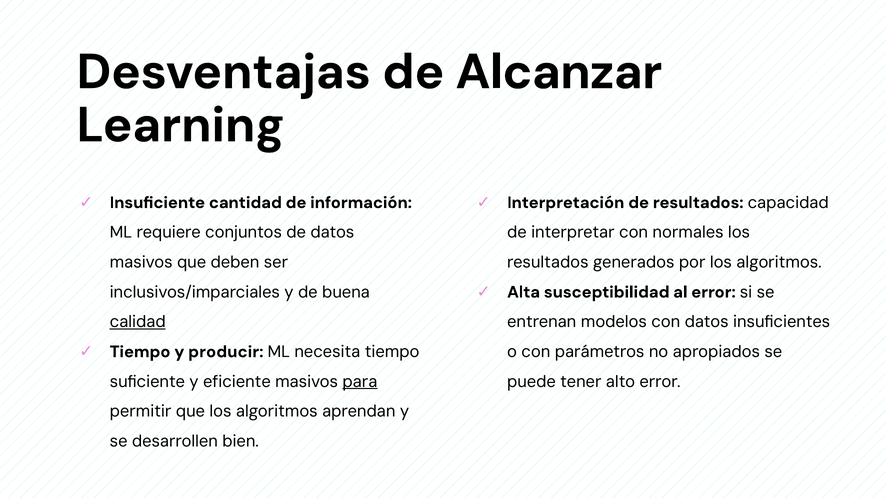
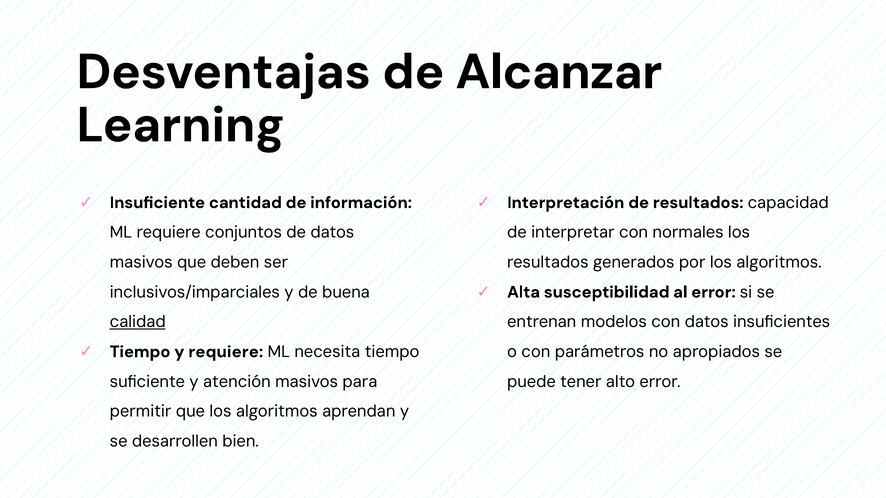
y producir: producir -> requiere
eficiente: eficiente -> atención
para underline: present -> none
